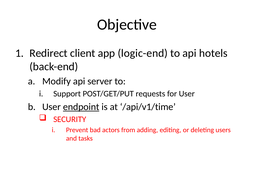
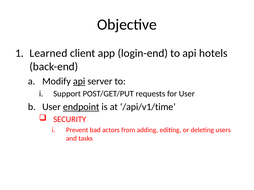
Redirect: Redirect -> Learned
logic-end: logic-end -> login-end
api at (79, 81) underline: none -> present
